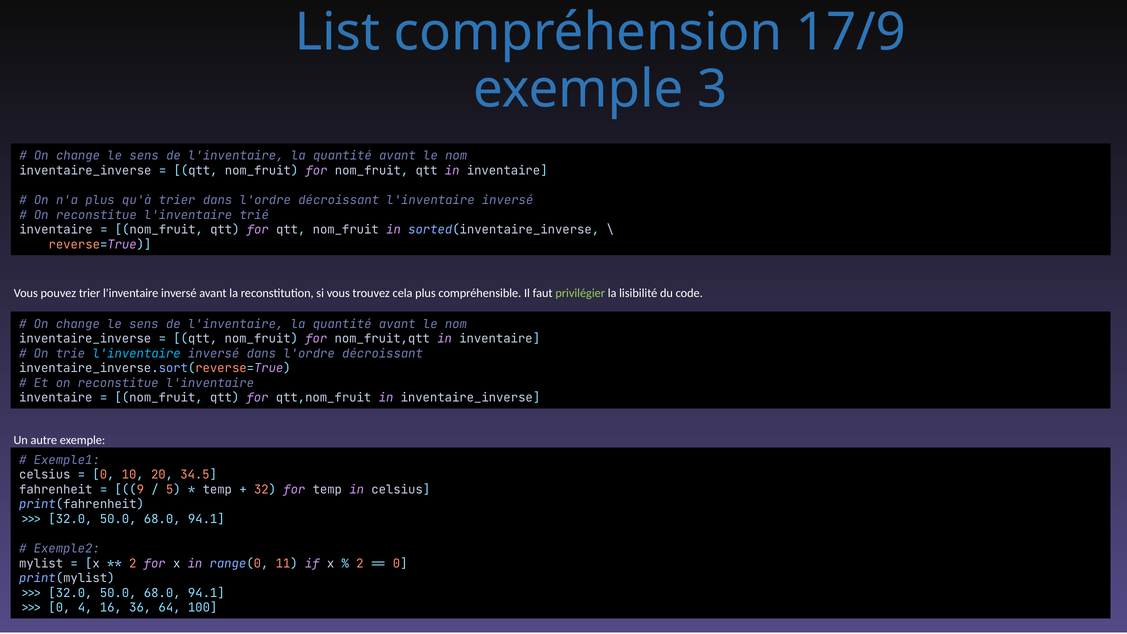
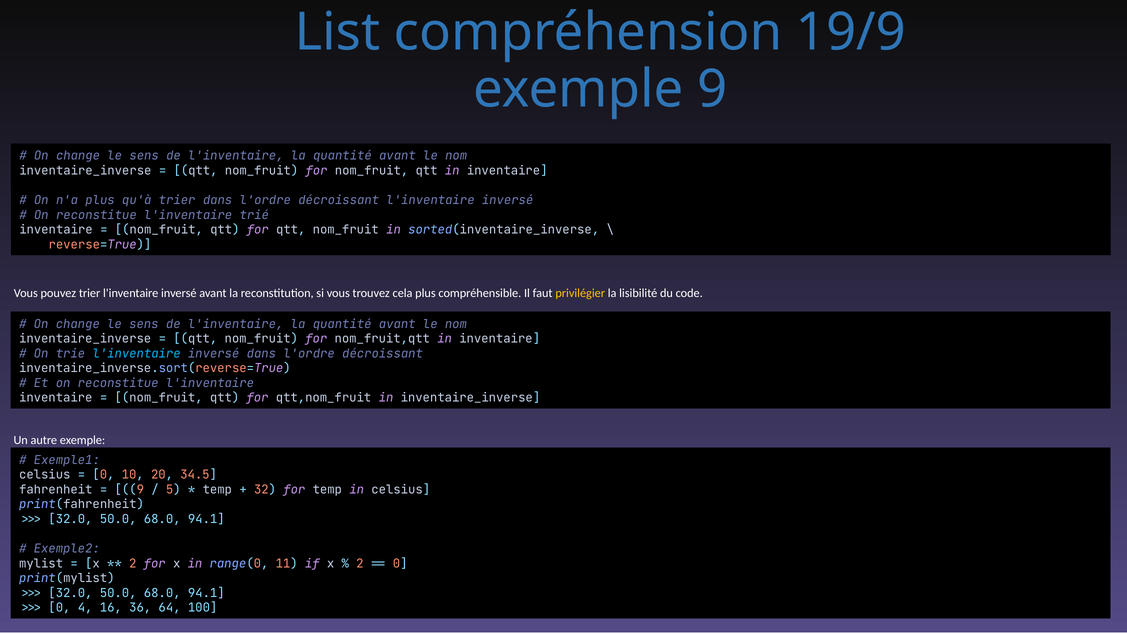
17/9: 17/9 -> 19/9
exemple 3: 3 -> 9
privilégier colour: light green -> yellow
